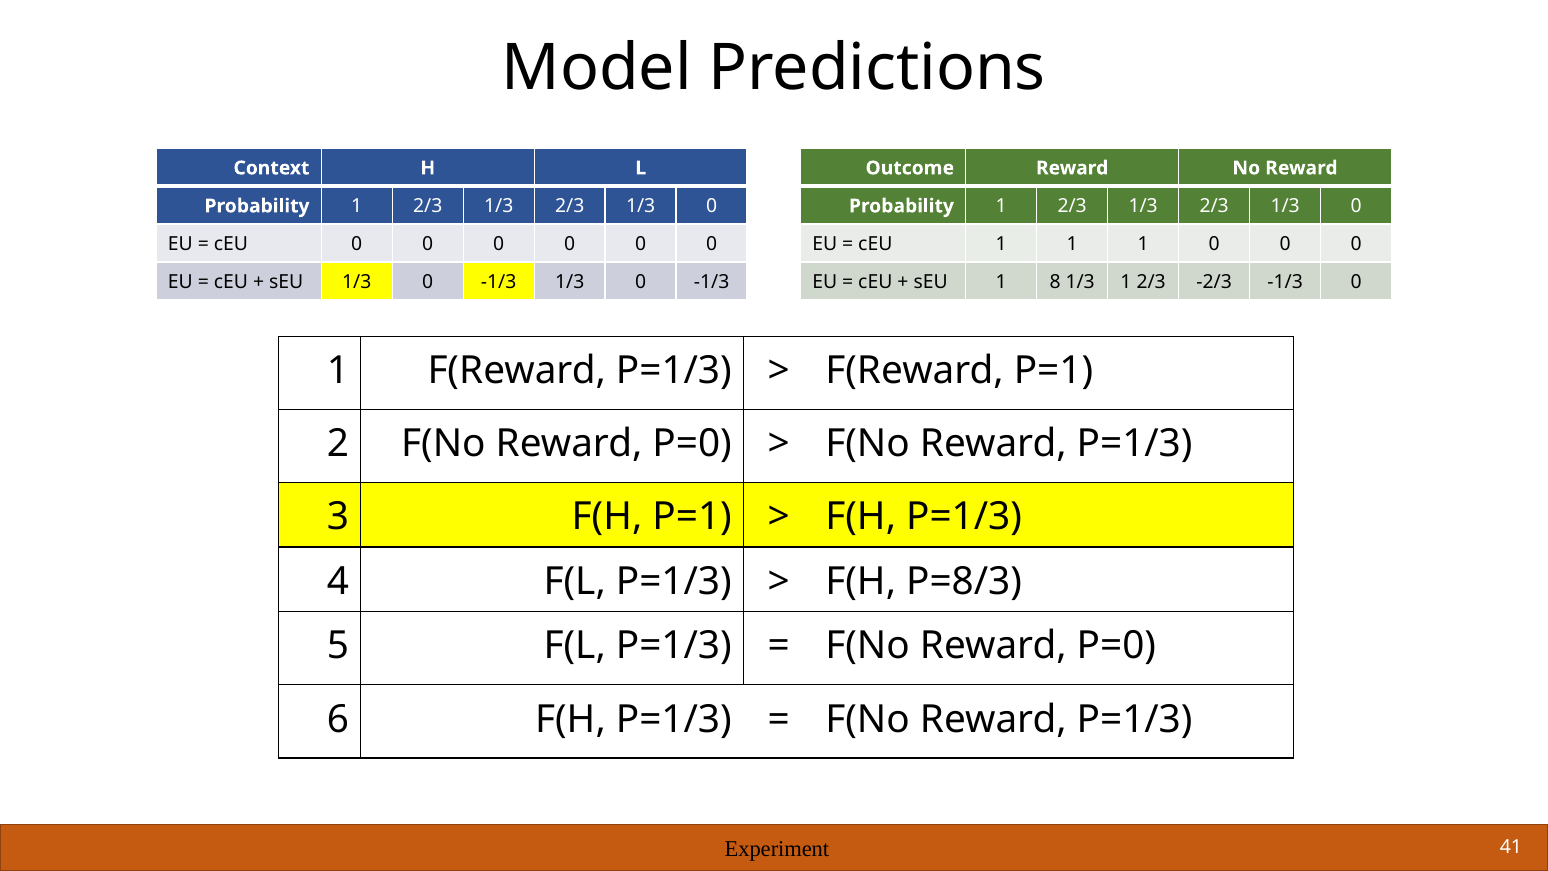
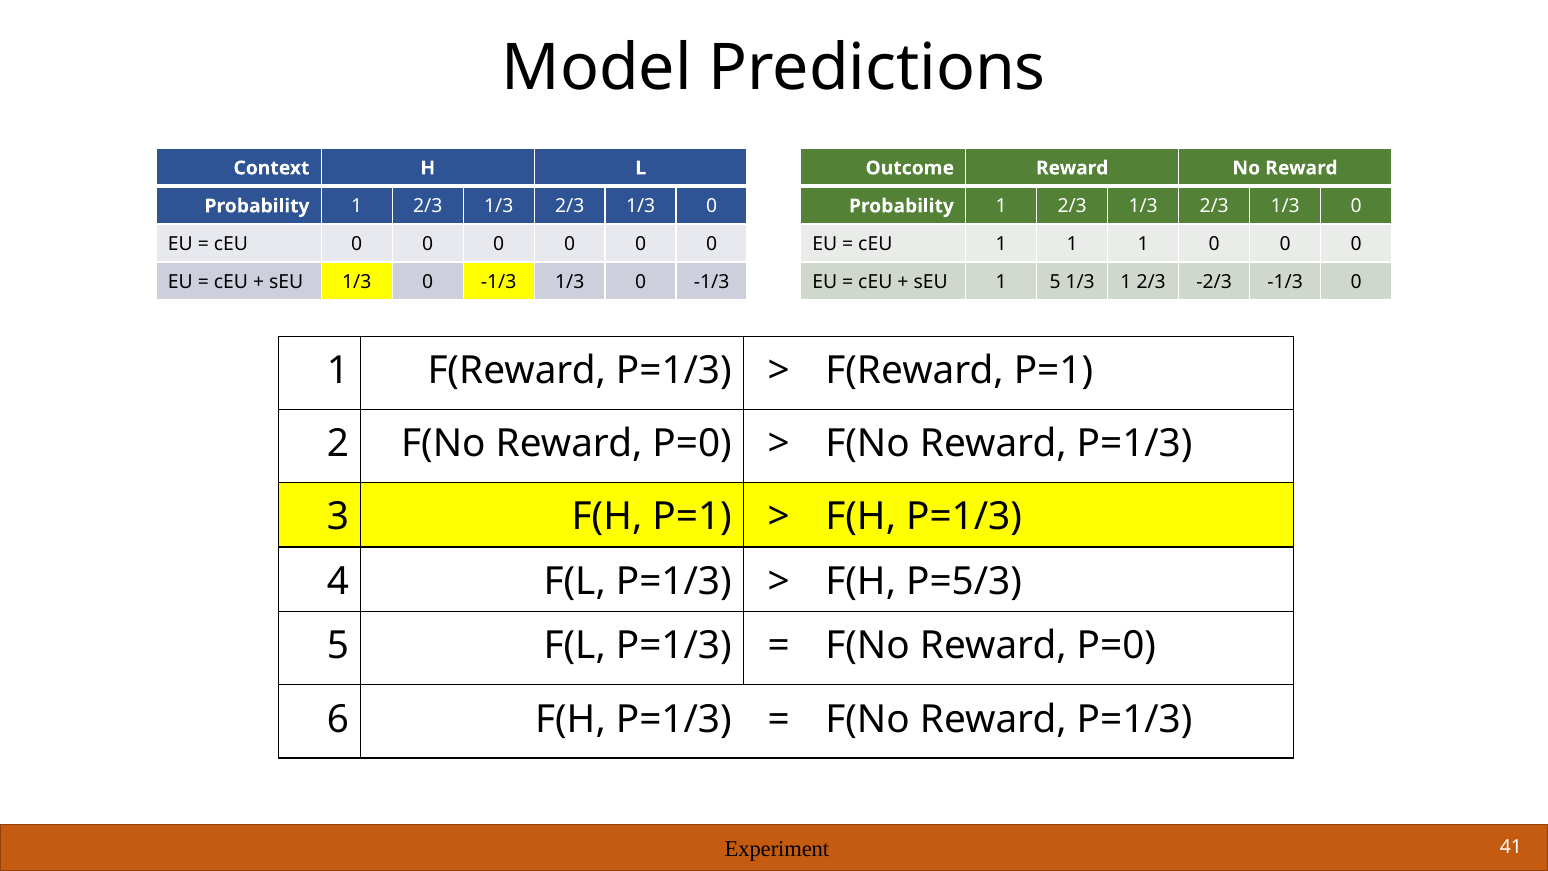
1 8: 8 -> 5
P=8/3: P=8/3 -> P=5/3
